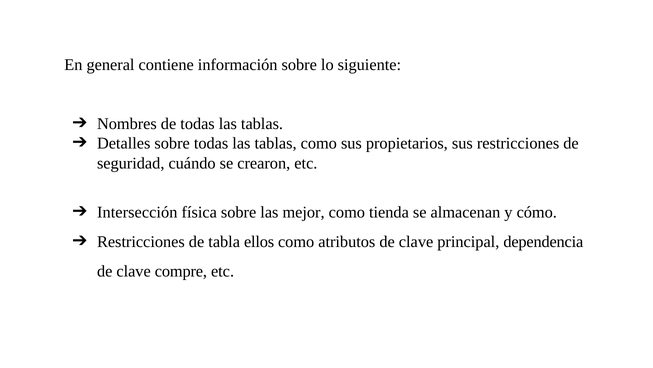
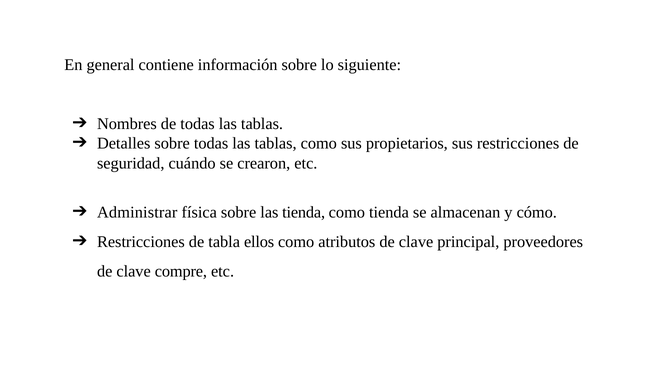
Intersección: Intersección -> Administrar
las mejor: mejor -> tienda
dependencia: dependencia -> proveedores
